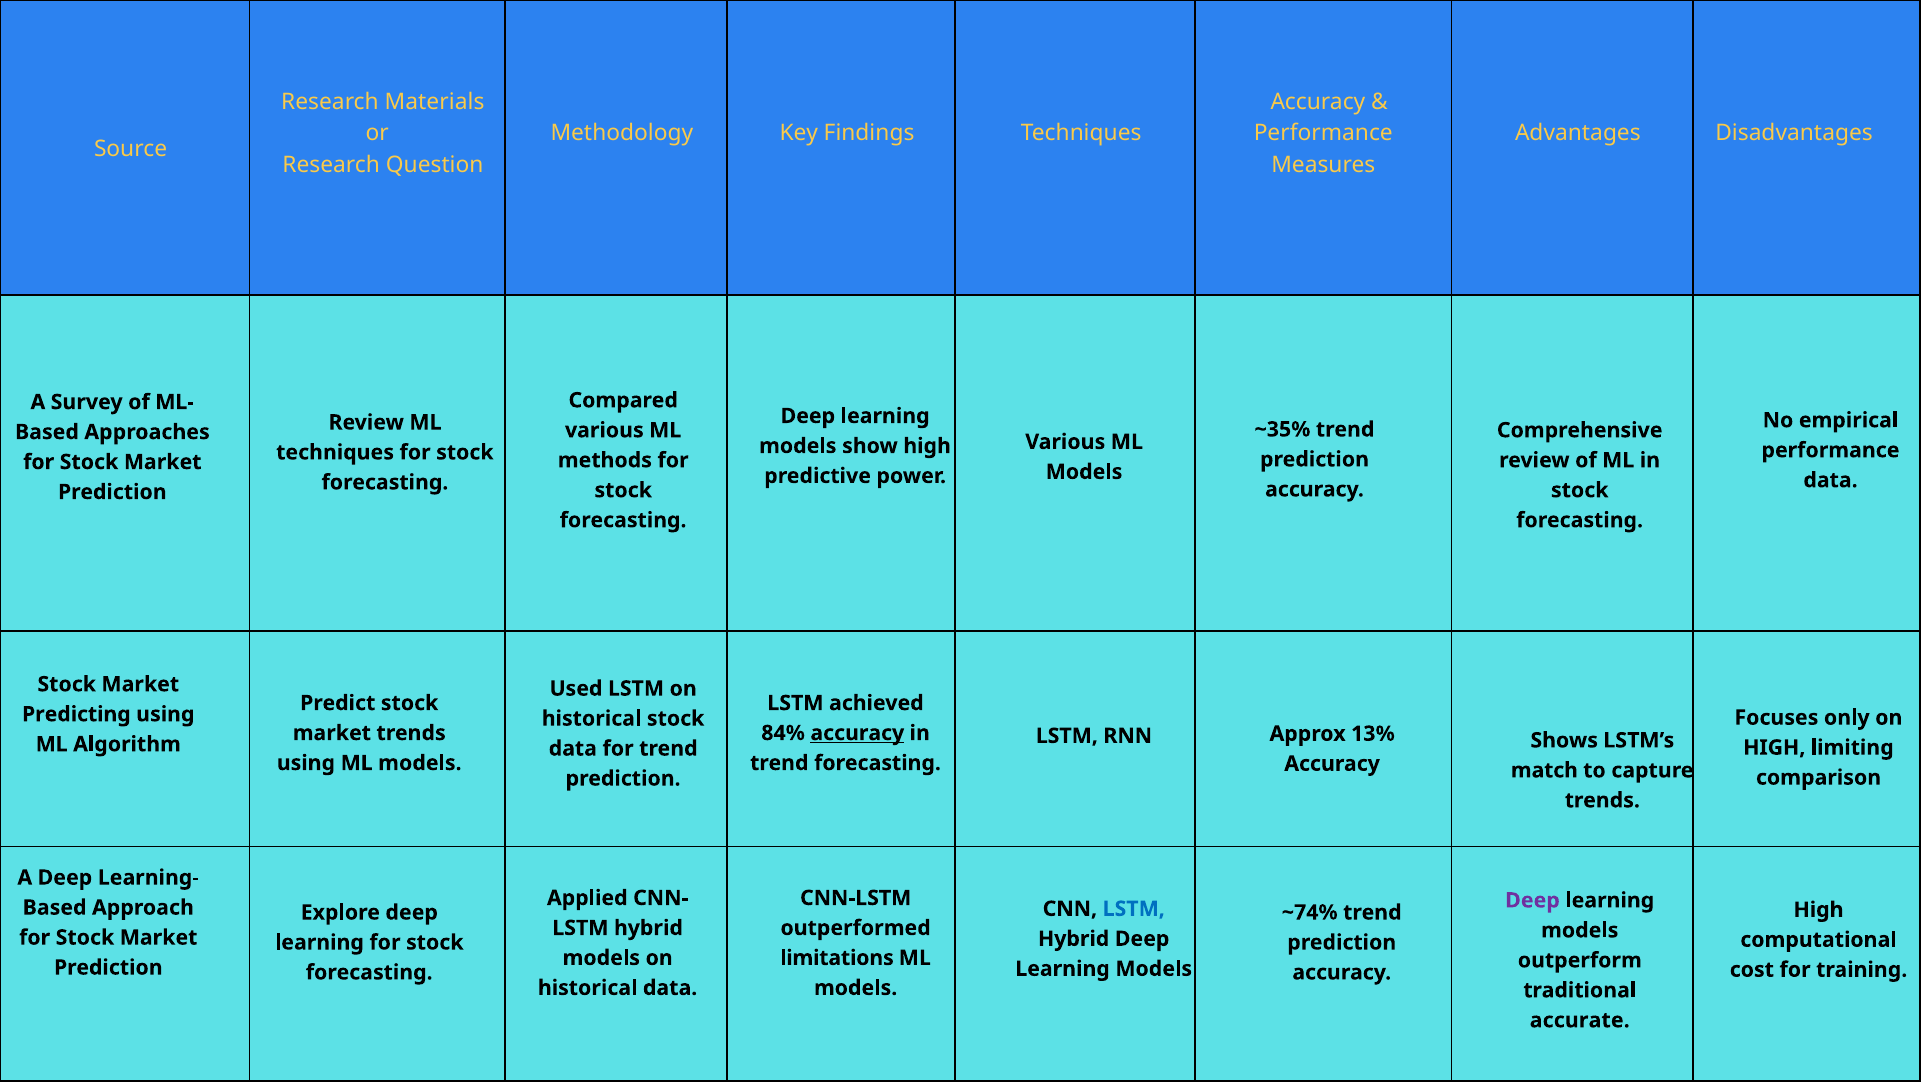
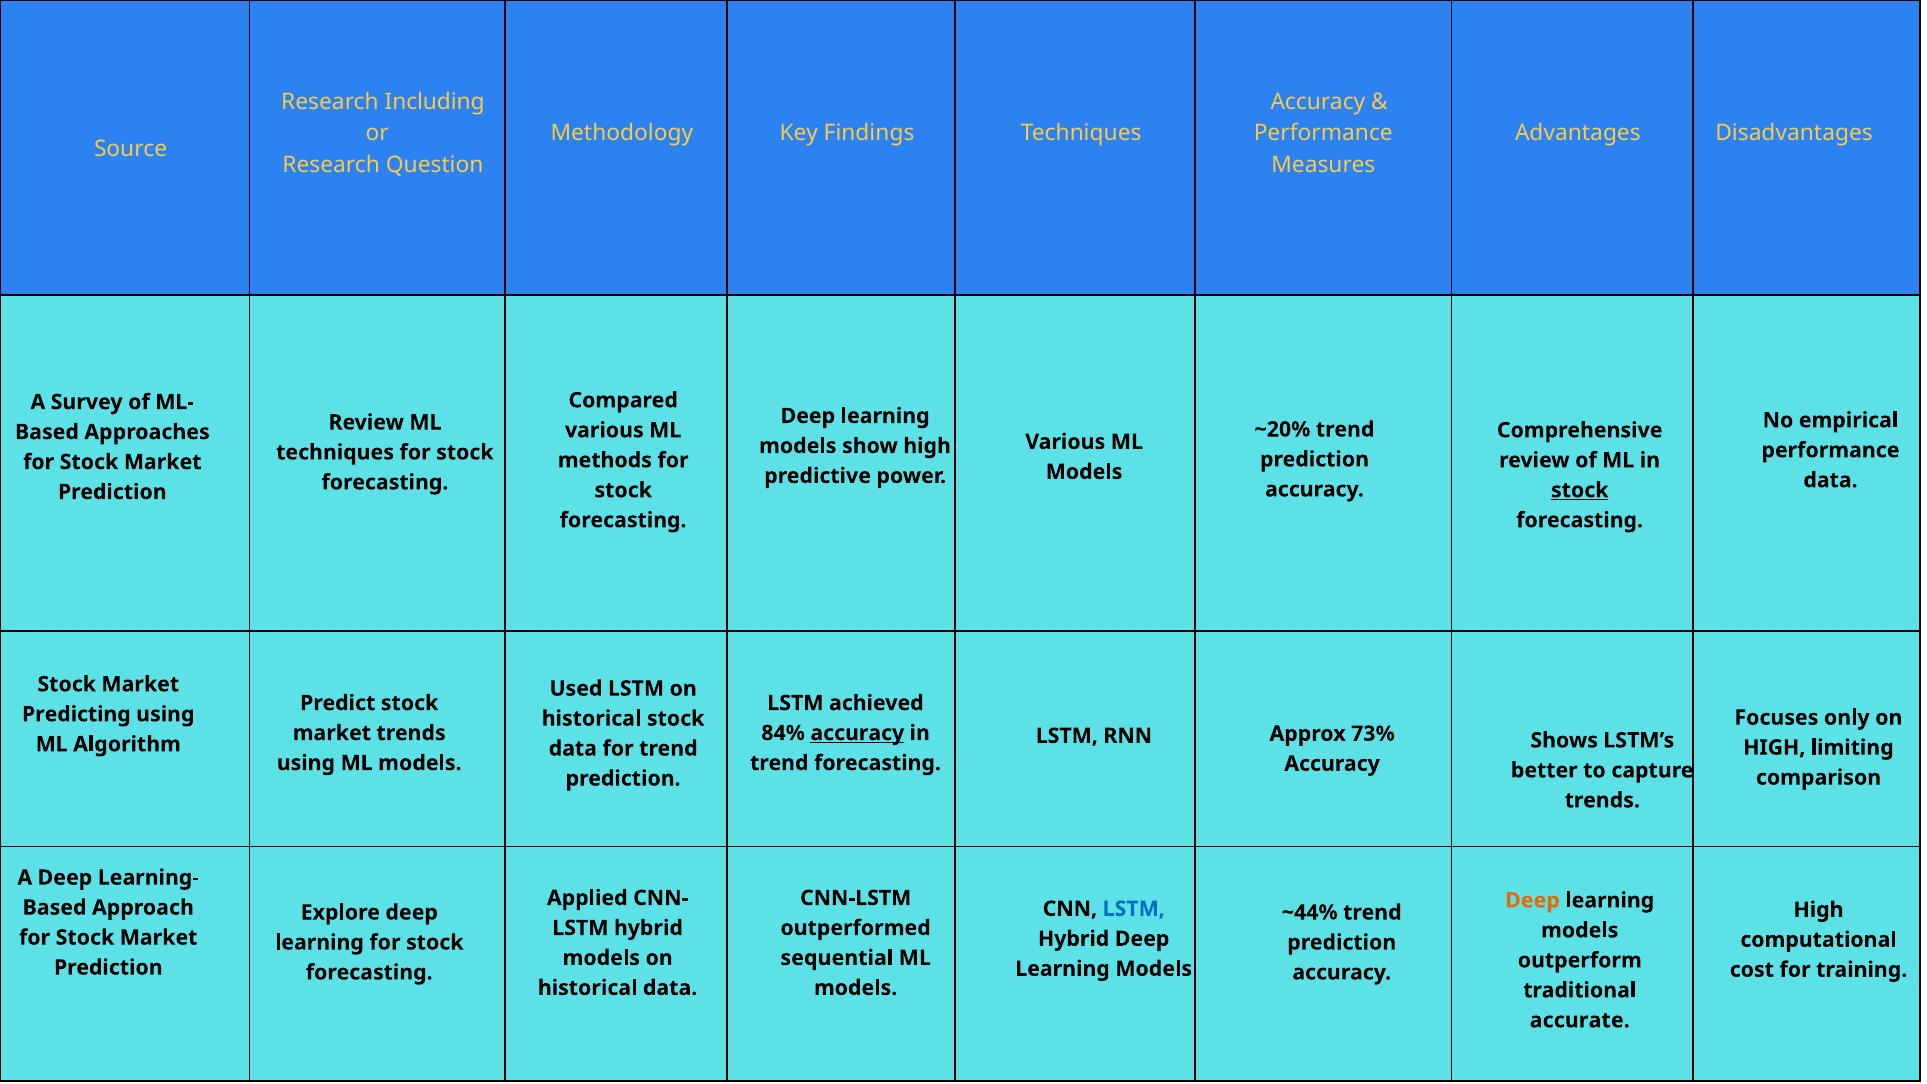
Materials: Materials -> Including
~35%: ~35% -> ~20%
stock at (1580, 490) underline: none -> present
13%: 13% -> 73%
match: match -> better
Deep at (1532, 900) colour: purple -> orange
~74%: ~74% -> ~44%
limitations: limitations -> sequential
